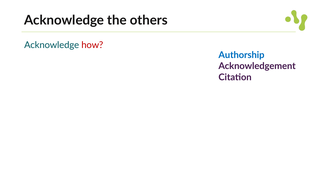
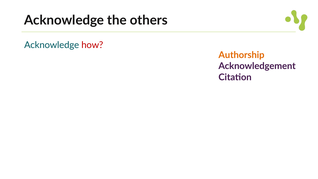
Authorship colour: blue -> orange
